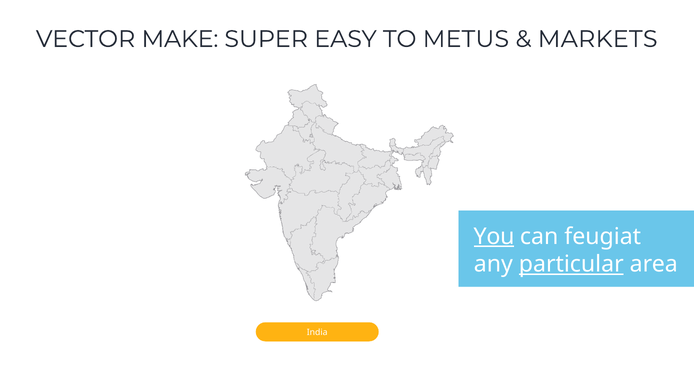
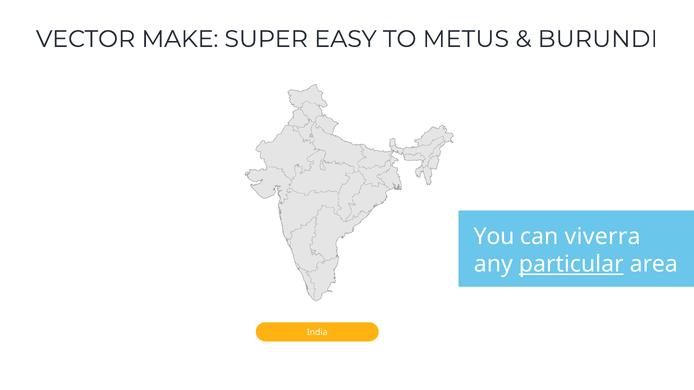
MARKETS: MARKETS -> BURUNDI
You underline: present -> none
feugiat: feugiat -> viverra
